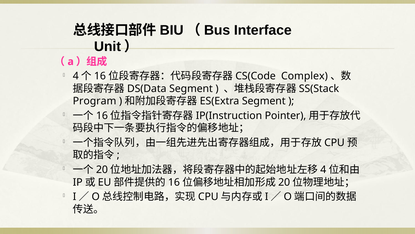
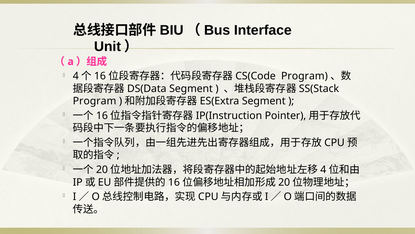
Complex at (304, 76): Complex -> Program
